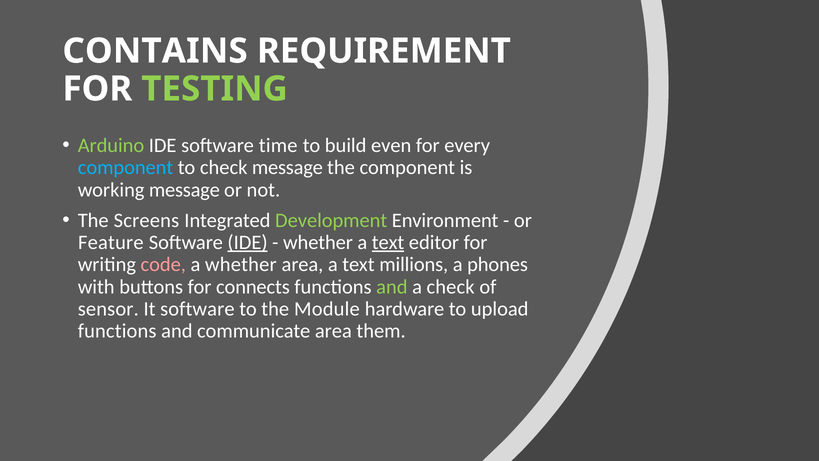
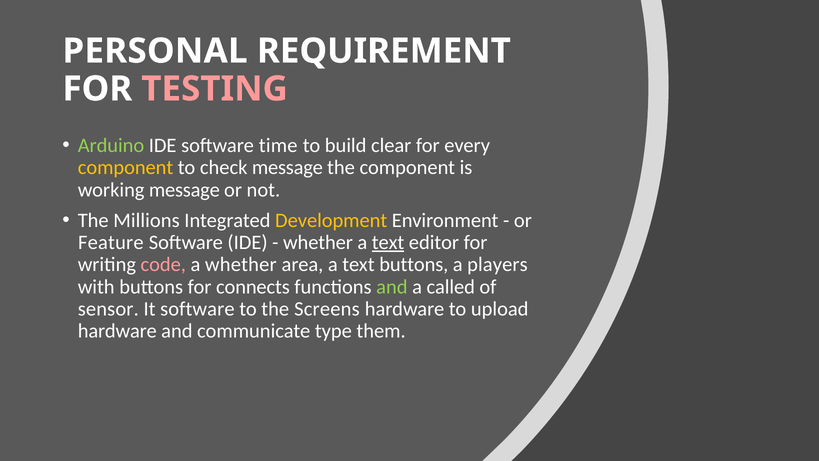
CONTAINS: CONTAINS -> PERSONAL
TESTING colour: light green -> pink
even: even -> clear
component at (126, 168) colour: light blue -> yellow
Screens: Screens -> Millions
Development colour: light green -> yellow
IDE at (248, 242) underline: present -> none
text millions: millions -> buttons
phones: phones -> players
a check: check -> called
Module: Module -> Screens
functions at (117, 331): functions -> hardware
communicate area: area -> type
